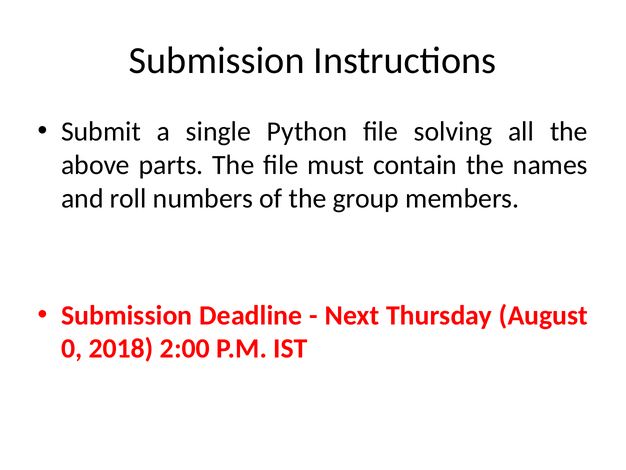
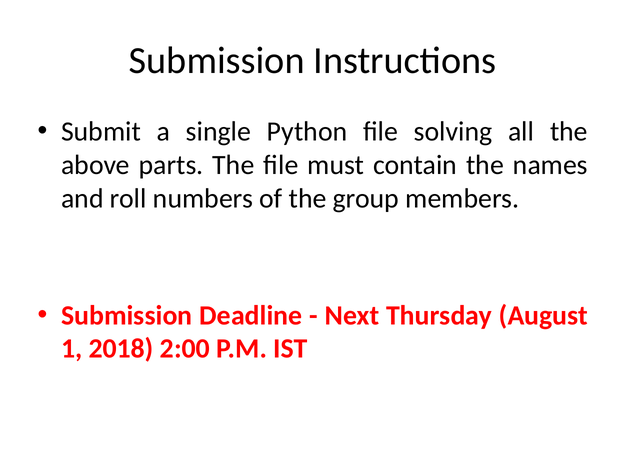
0: 0 -> 1
